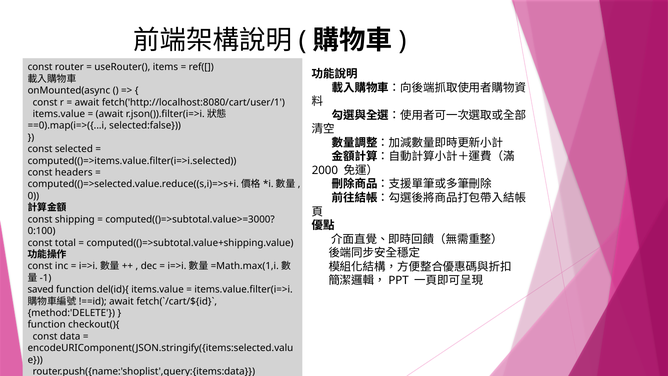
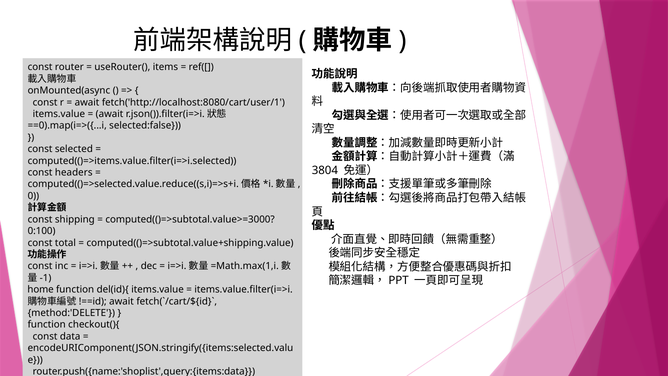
2000: 2000 -> 3804
saved: saved -> home
